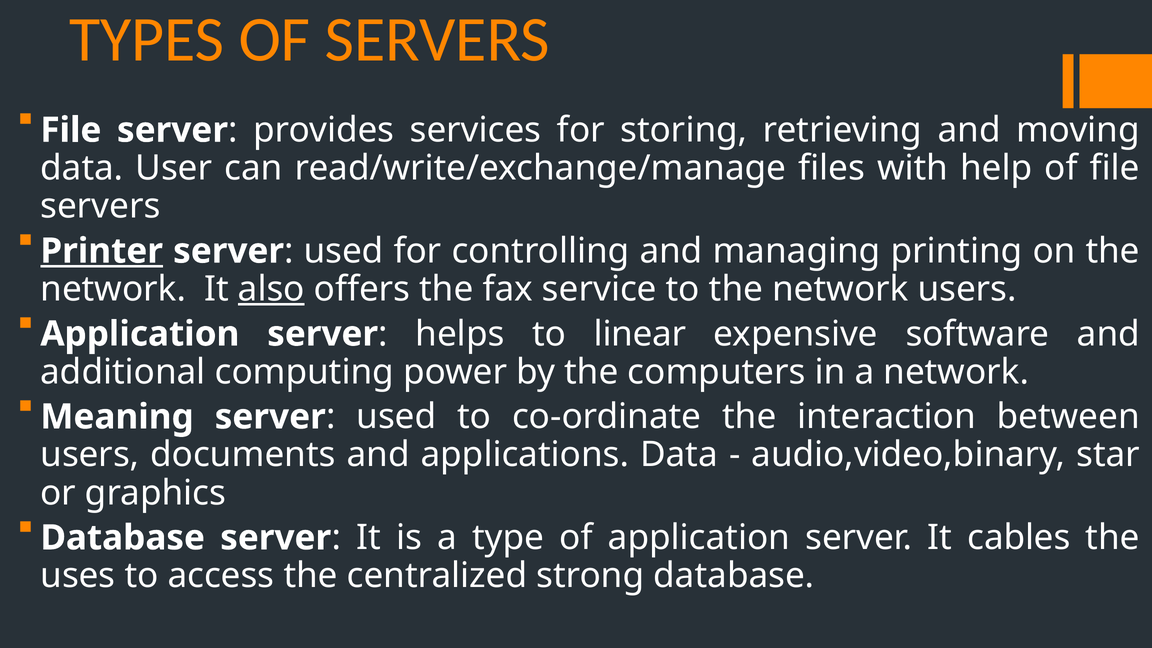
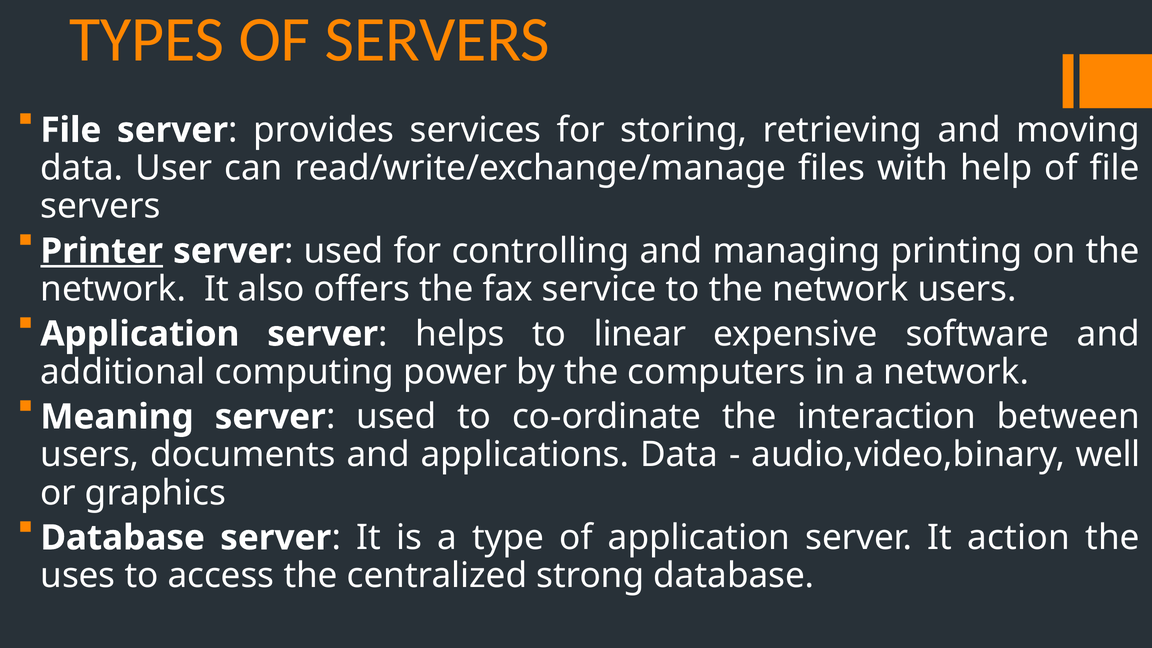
also underline: present -> none
star: star -> well
cables: cables -> action
